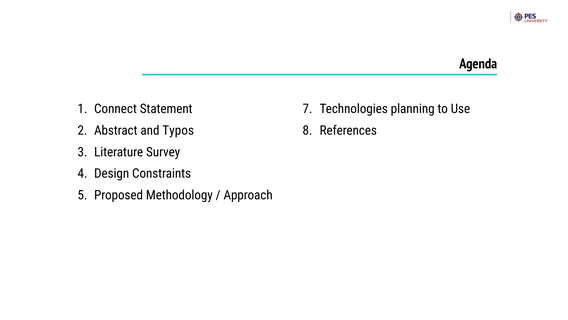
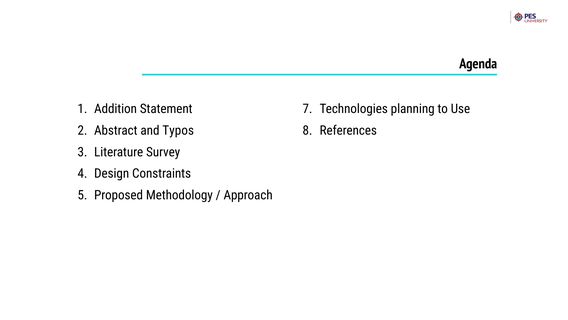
Connect: Connect -> Addition
